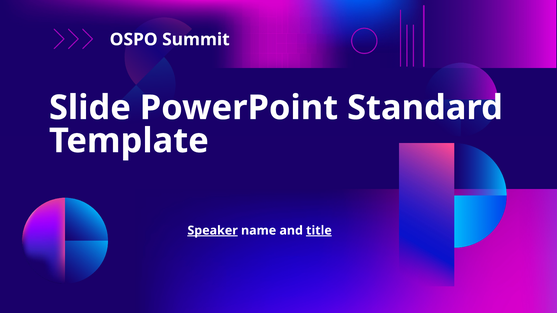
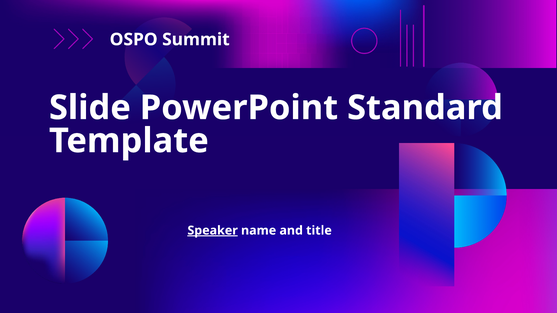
title underline: present -> none
